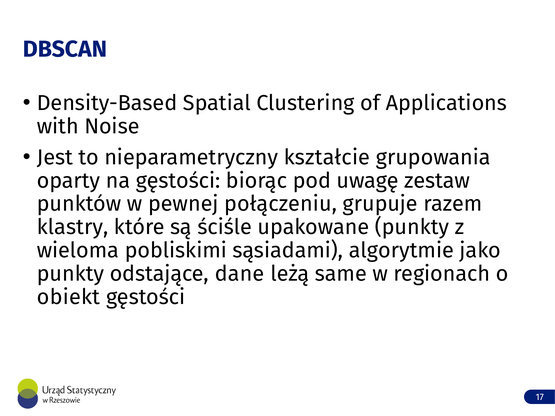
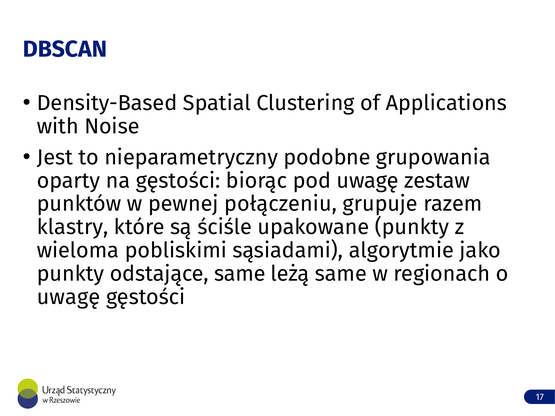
kształcie: kształcie -> podobne
odstające dane: dane -> same
obiekt at (68, 297): obiekt -> uwagę
